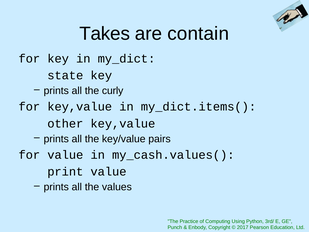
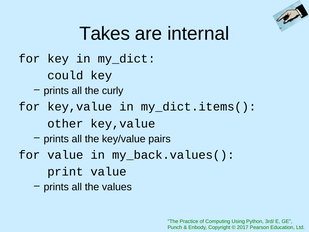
contain: contain -> internal
state: state -> could
my_cash.values(: my_cash.values( -> my_back.values(
